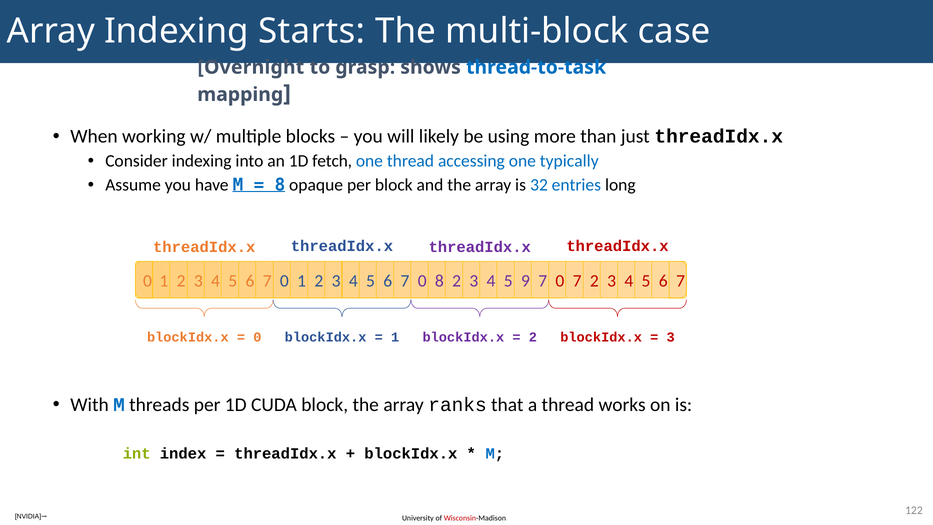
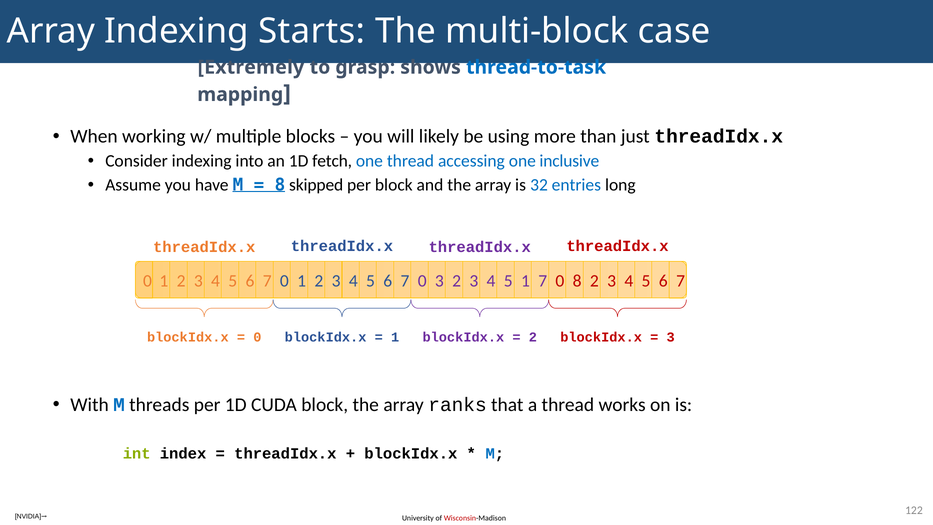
Overnight: Overnight -> Extremely
typically: typically -> inclusive
opaque: opaque -> skipped
0 8: 8 -> 3
5 9: 9 -> 1
0 7: 7 -> 8
